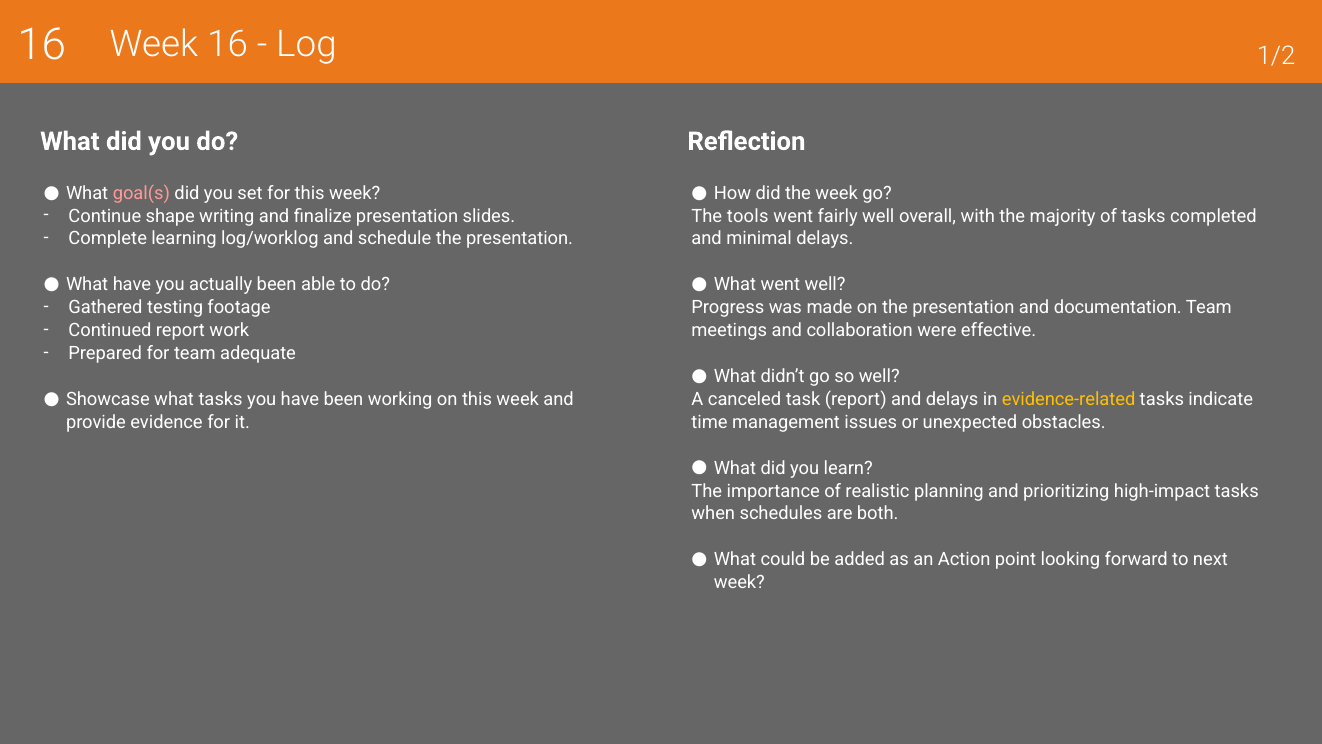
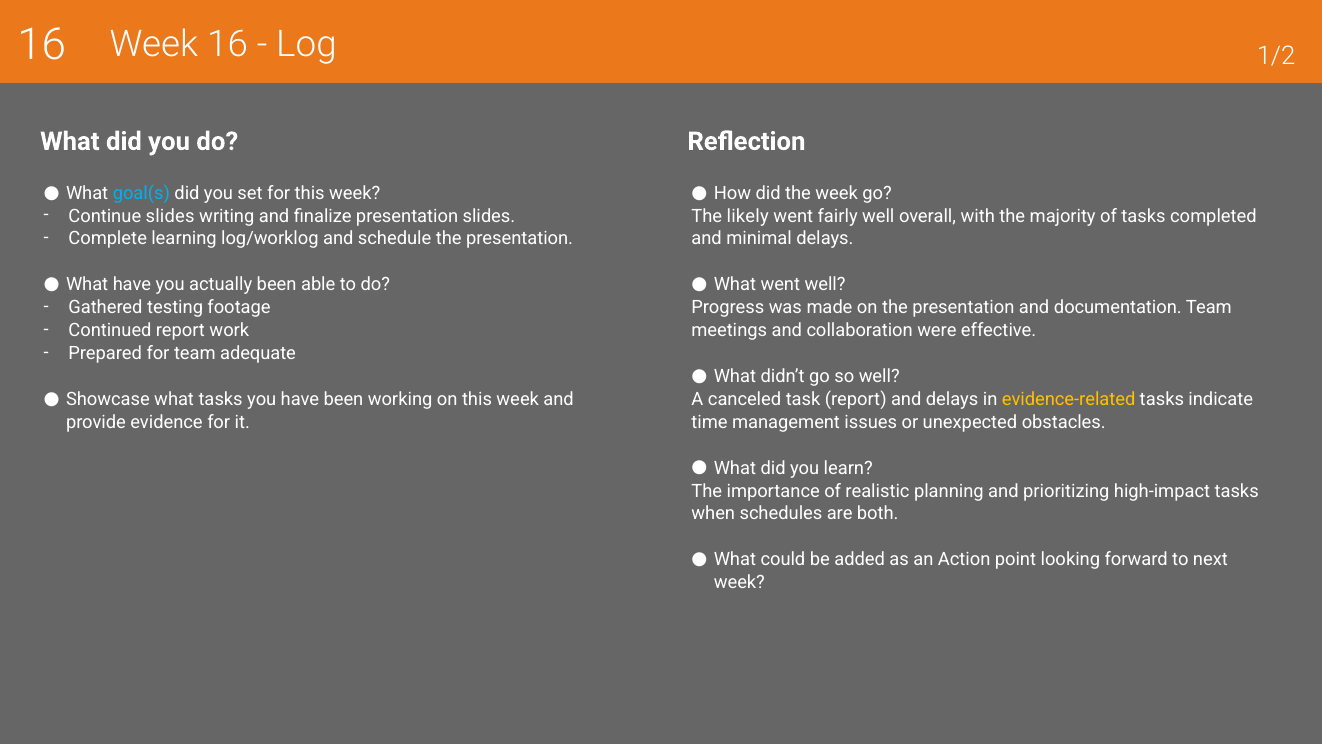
goal(s colour: pink -> light blue
Continue shape: shape -> slides
tools: tools -> likely
